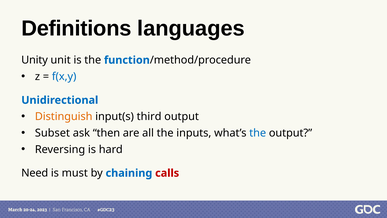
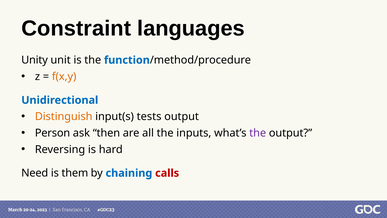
Definitions: Definitions -> Constraint
f(x,y colour: blue -> orange
third: third -> tests
Subset: Subset -> Person
the at (258, 133) colour: blue -> purple
must: must -> them
